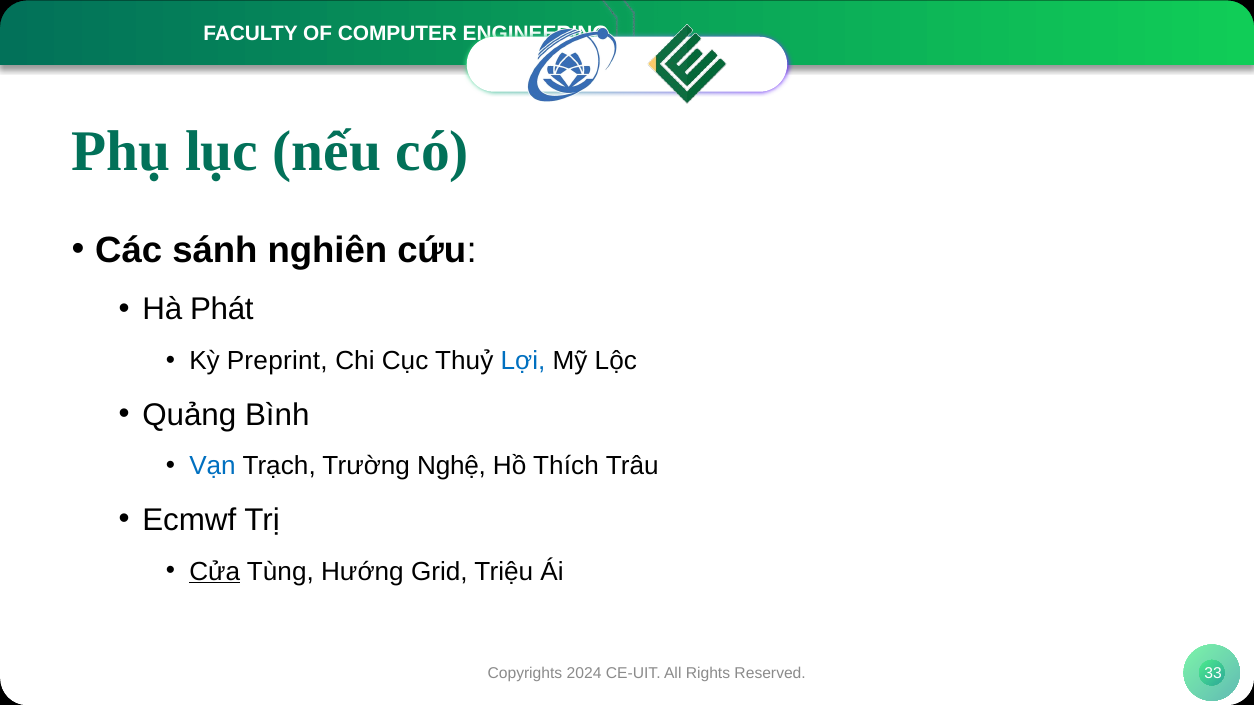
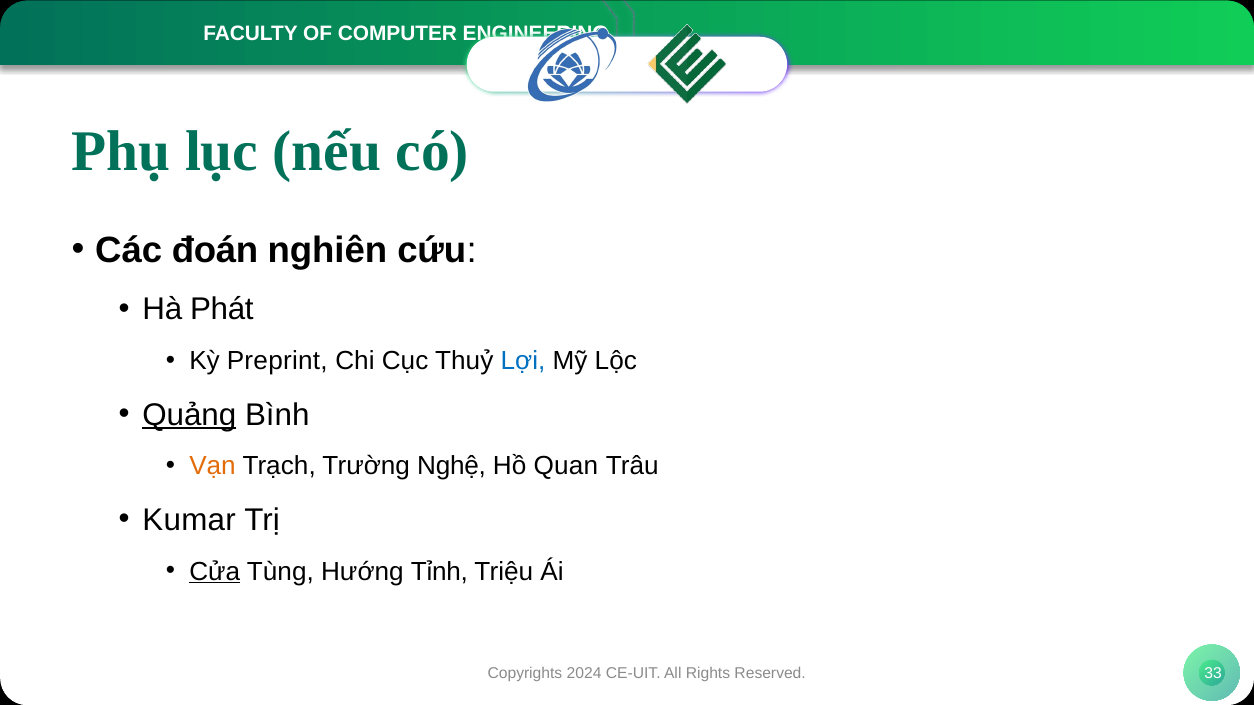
sánh: sánh -> đoán
Quảng underline: none -> present
Vạn colour: blue -> orange
Thích: Thích -> Quan
Ecmwf: Ecmwf -> Kumar
Grid: Grid -> Tỉnh
